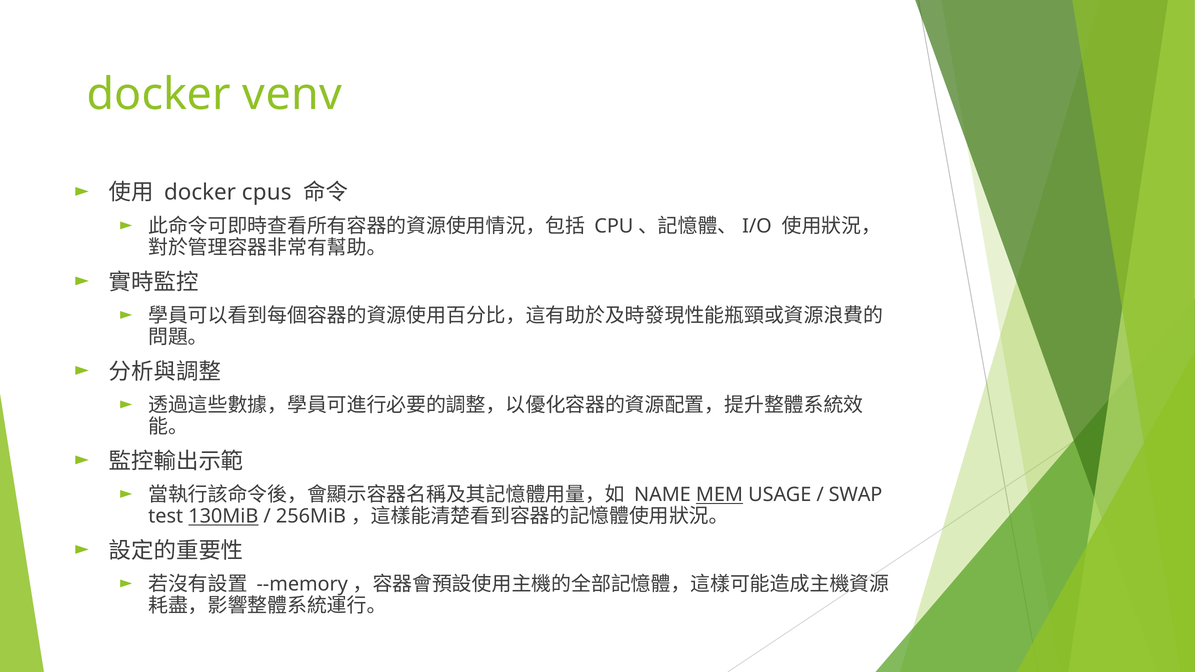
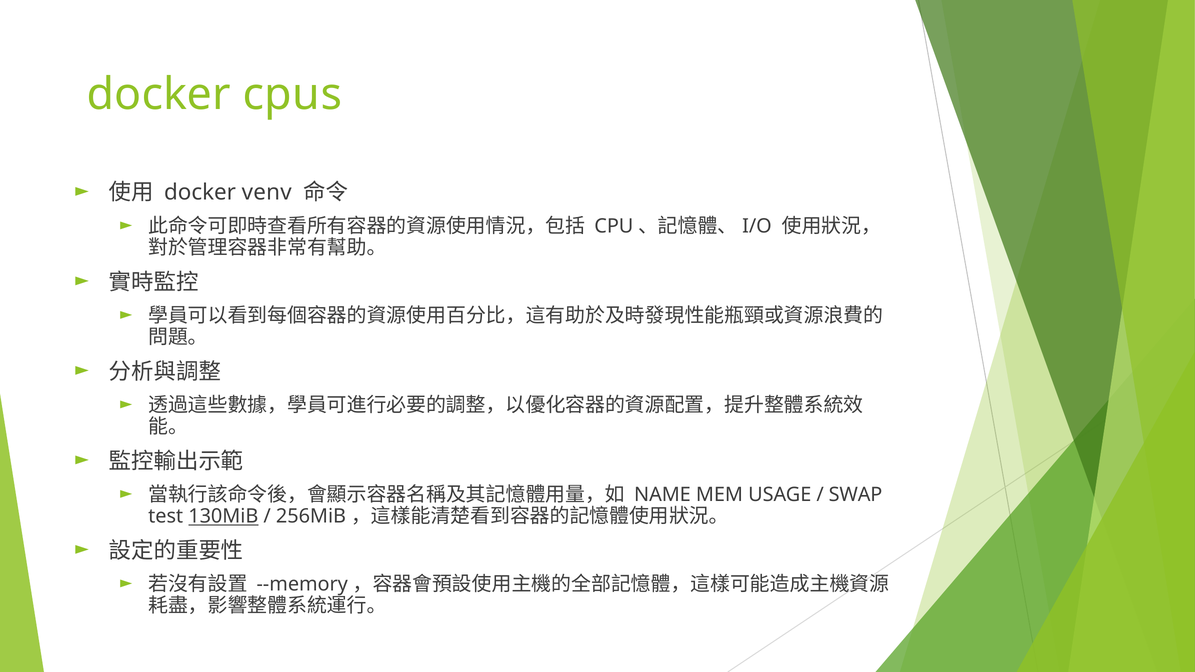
venv: venv -> cpus
cpus: cpus -> venv
MEM underline: present -> none
